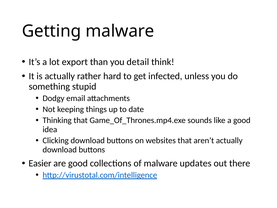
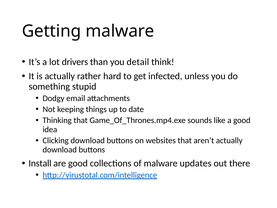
export: export -> drivers
Easier: Easier -> Install
